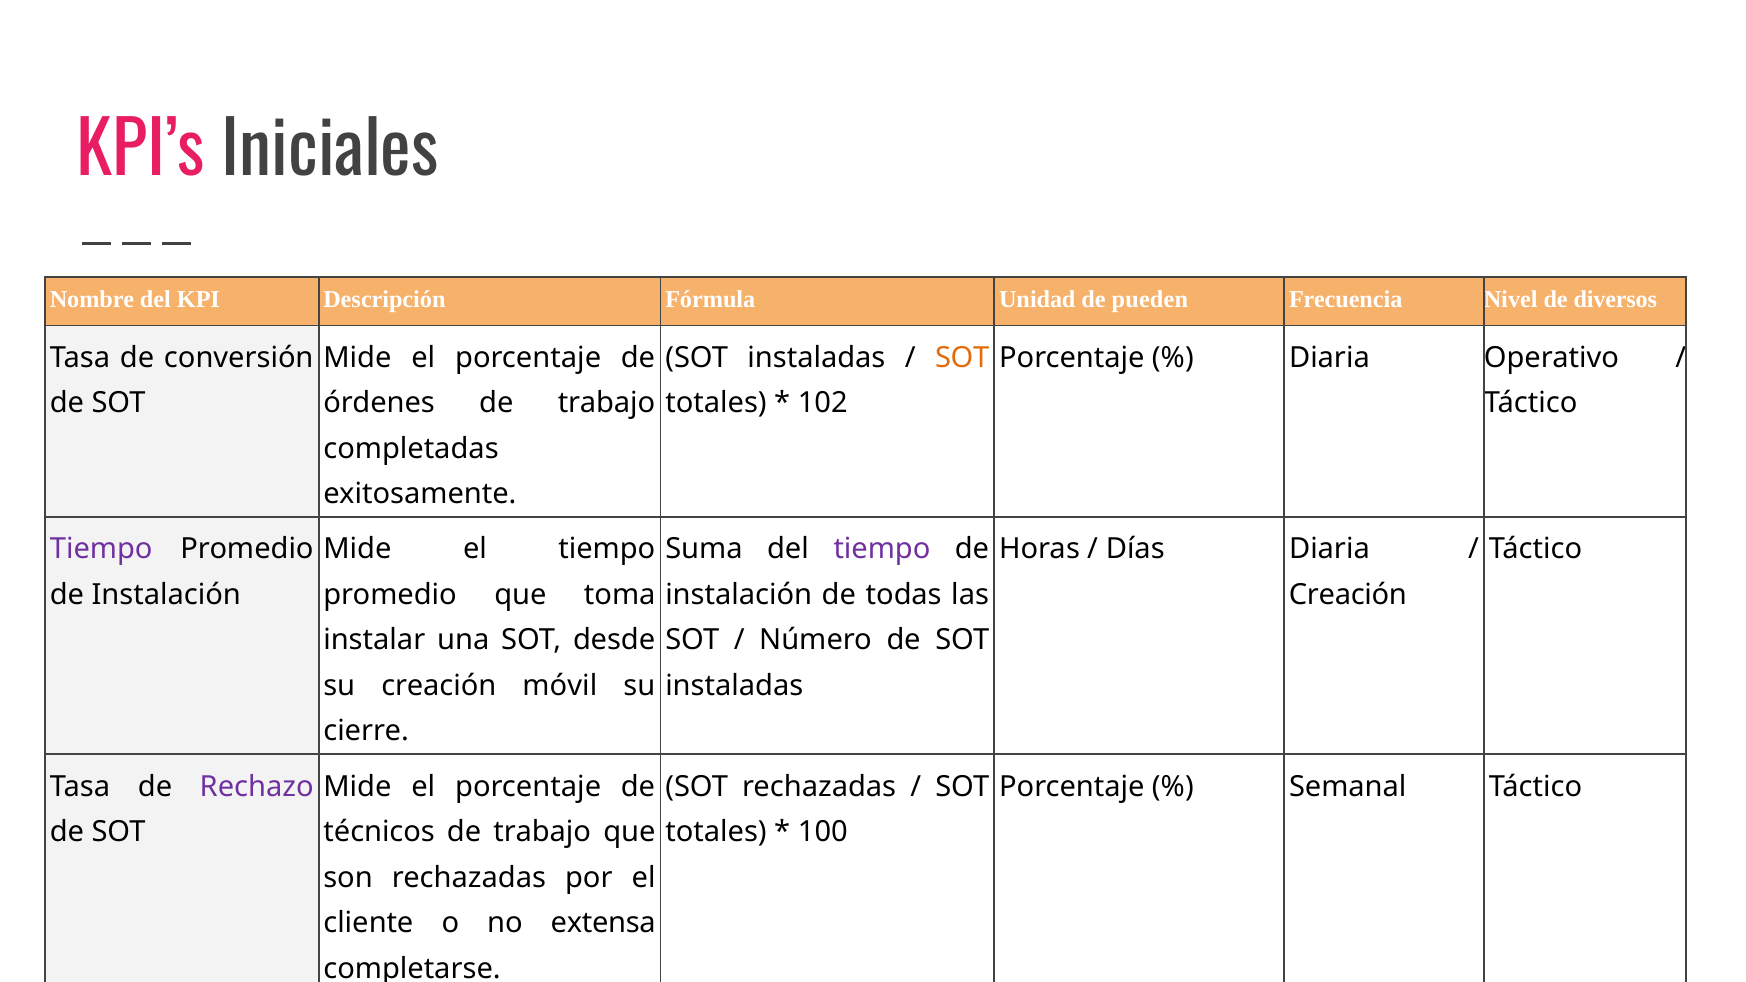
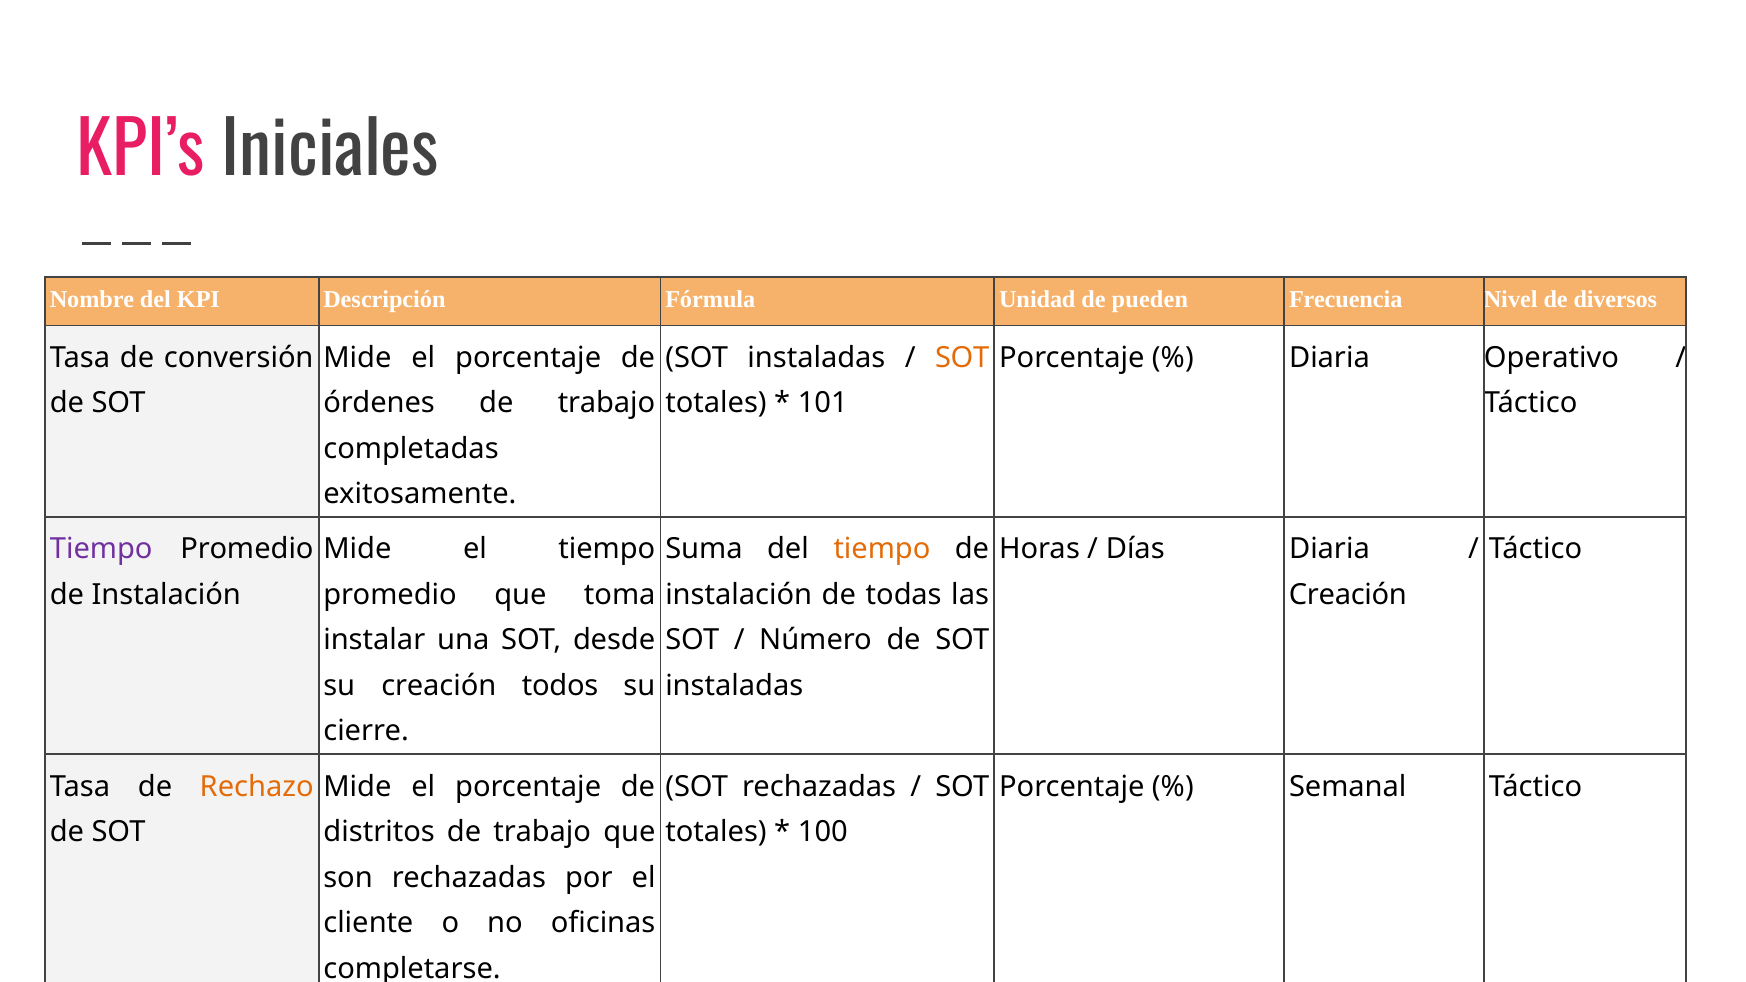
102: 102 -> 101
tiempo at (882, 549) colour: purple -> orange
móvil: móvil -> todos
Rechazo colour: purple -> orange
técnicos: técnicos -> distritos
extensa: extensa -> oficinas
